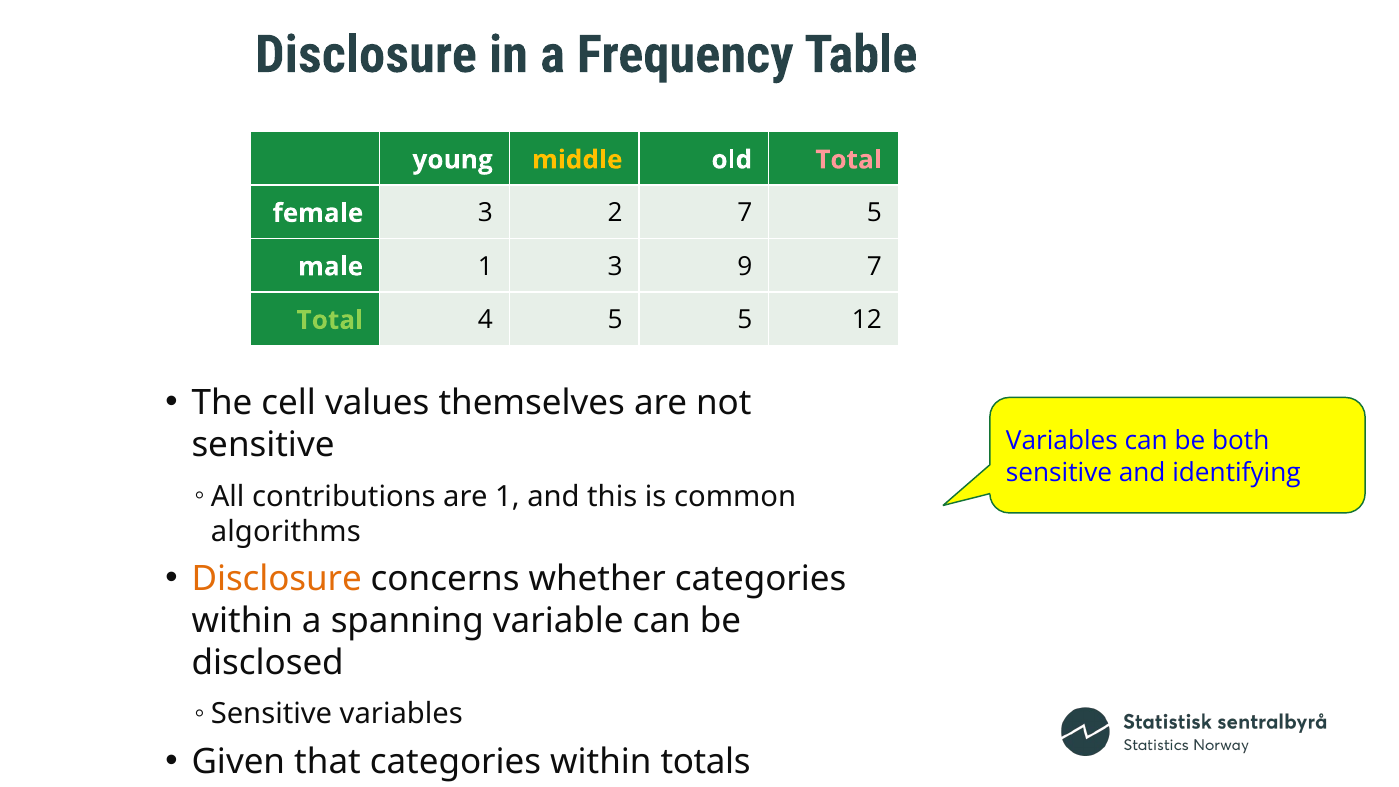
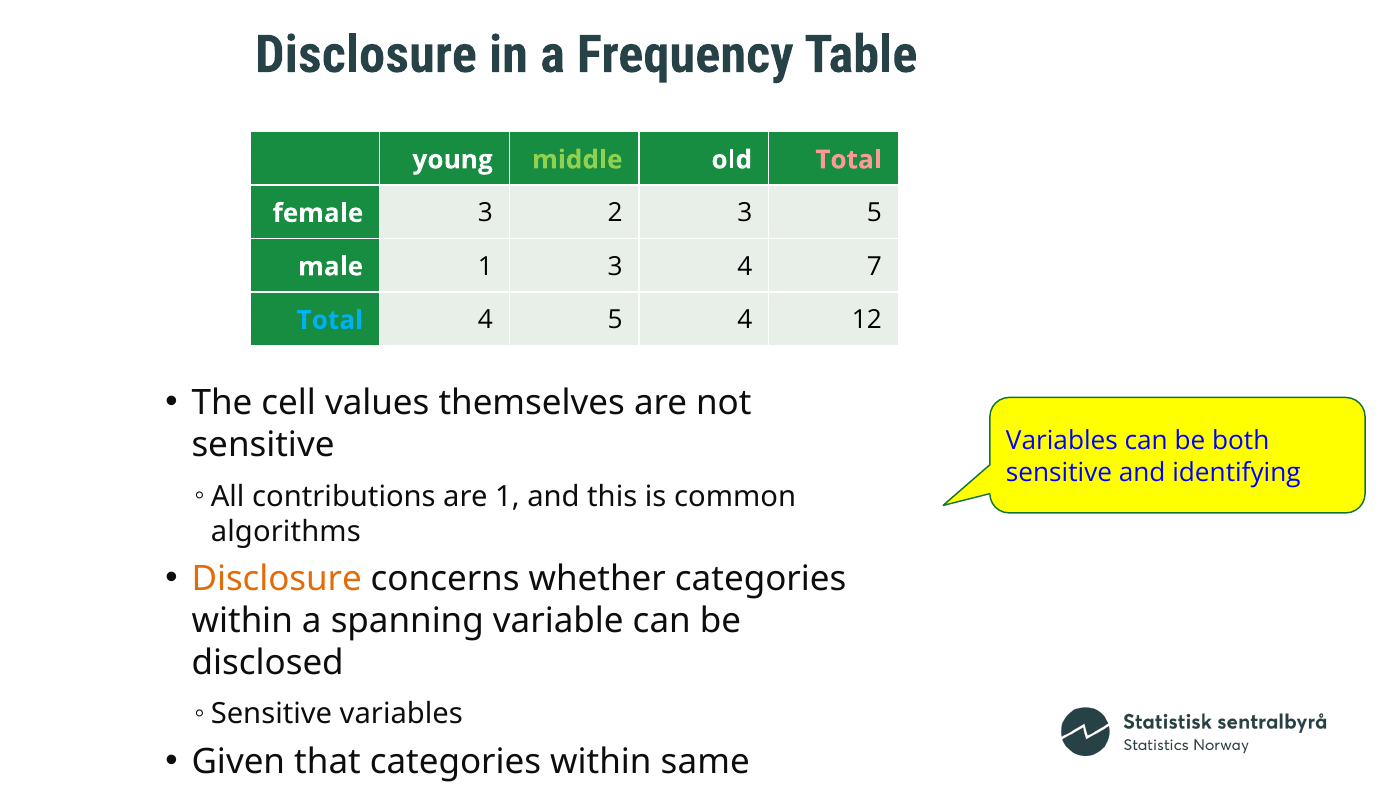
middle colour: yellow -> light green
2 7: 7 -> 3
3 9: 9 -> 4
Total at (330, 320) colour: light green -> light blue
5 5: 5 -> 4
totals: totals -> same
